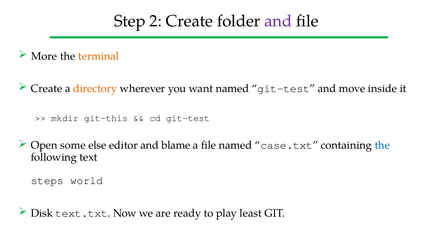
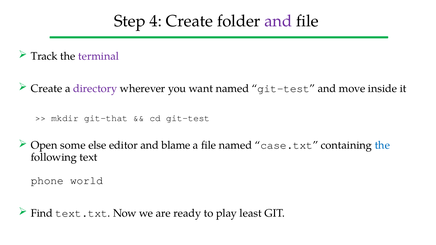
2: 2 -> 4
More: More -> Track
terminal colour: orange -> purple
directory colour: orange -> purple
git-this: git-this -> git-that
steps: steps -> phone
Disk: Disk -> Find
